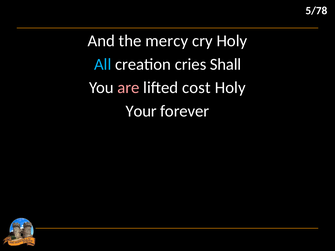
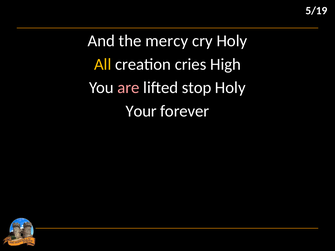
5/78: 5/78 -> 5/19
All colour: light blue -> yellow
Shall: Shall -> High
cost: cost -> stop
